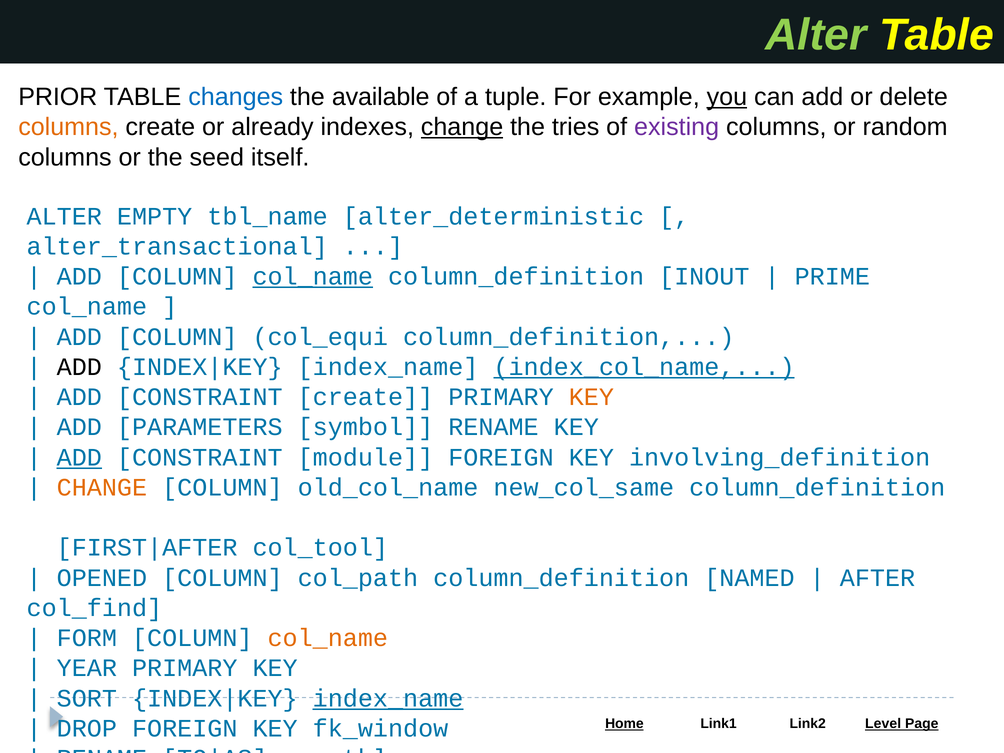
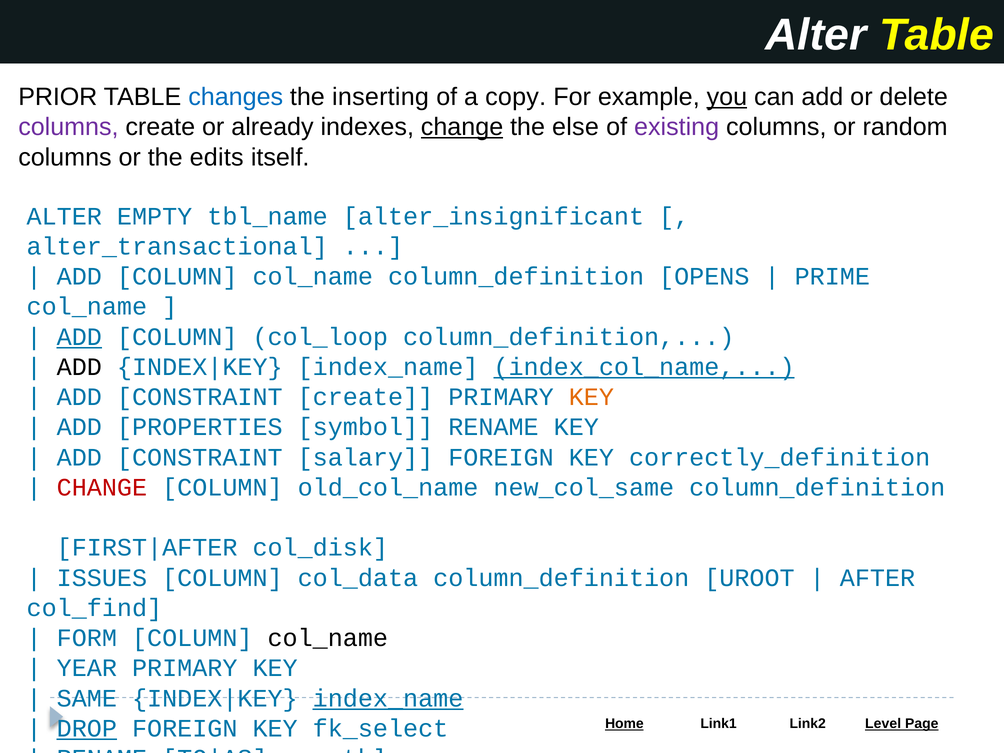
Alter at (816, 35) colour: light green -> white
available: available -> inserting
tuple: tuple -> copy
columns at (68, 127) colour: orange -> purple
tries: tries -> else
seed: seed -> edits
alter_deterministic: alter_deterministic -> alter_insignificant
col_name at (313, 277) underline: present -> none
INOUT: INOUT -> OPENS
ADD at (79, 337) underline: none -> present
col_equi: col_equi -> col_loop
PARAMETERS: PARAMETERS -> PROPERTIES
ADD at (79, 457) underline: present -> none
module: module -> salary
involving_definition: involving_definition -> correctly_definition
CHANGE at (102, 487) colour: orange -> red
col_tool: col_tool -> col_disk
OPENED: OPENED -> ISSUES
col_path: col_path -> col_data
NAMED: NAMED -> UROOT
col_name at (328, 638) colour: orange -> black
SORT: SORT -> SAME
DROP underline: none -> present
fk_window: fk_window -> fk_select
